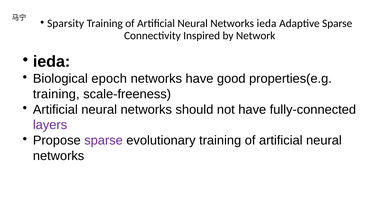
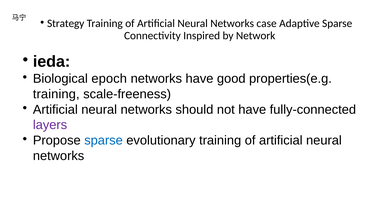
Sparsity: Sparsity -> Strategy
Networks ieda: ieda -> case
sparse at (104, 140) colour: purple -> blue
